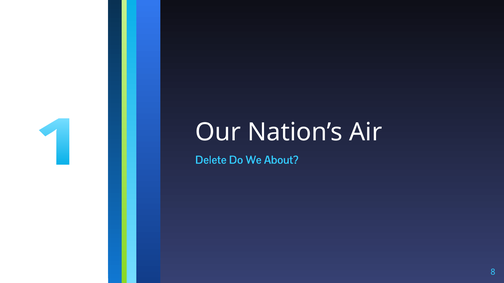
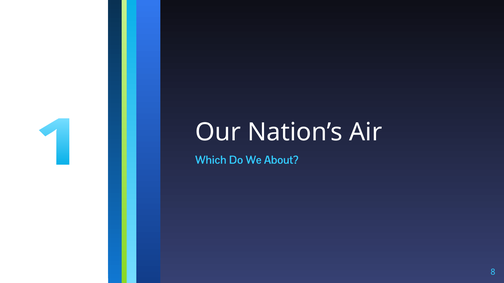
Delete: Delete -> Which
